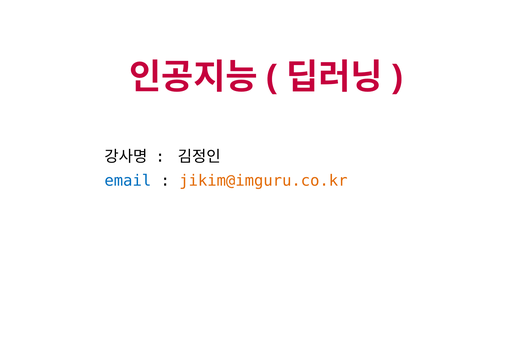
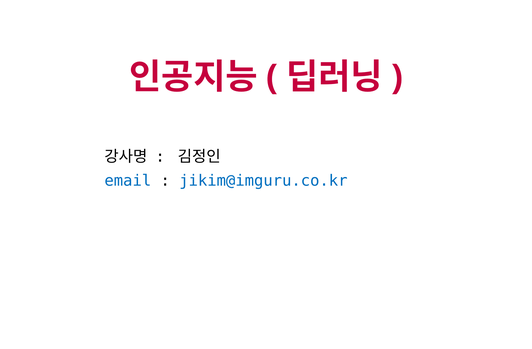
jikim@imguru.co.kr colour: orange -> blue
